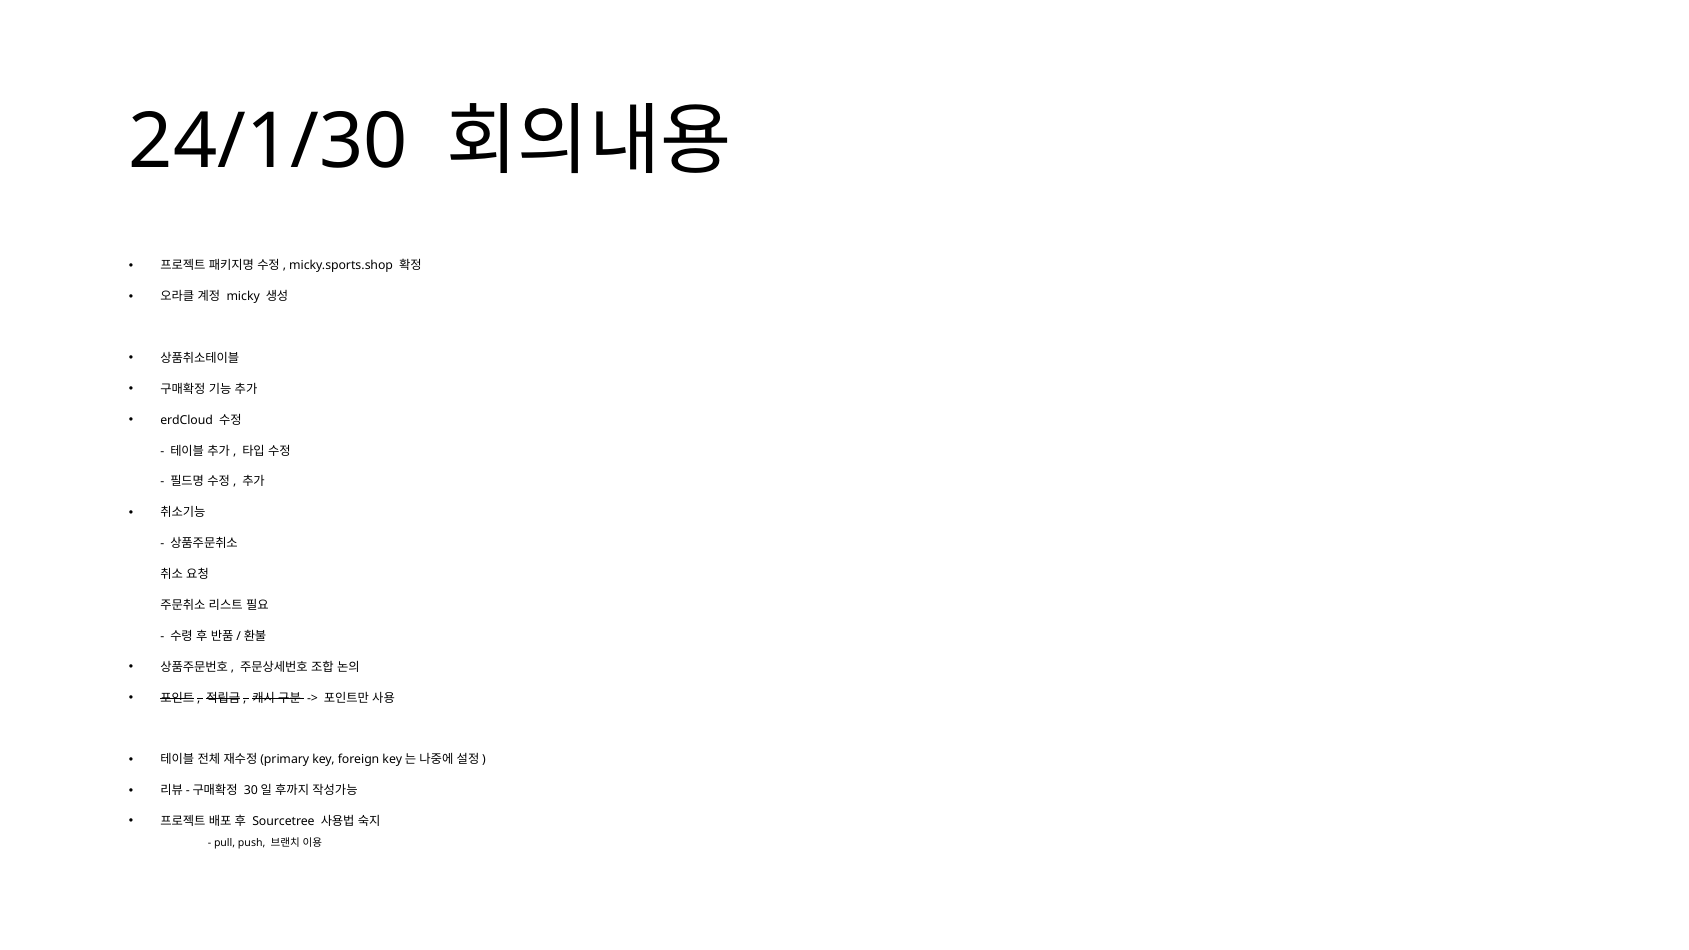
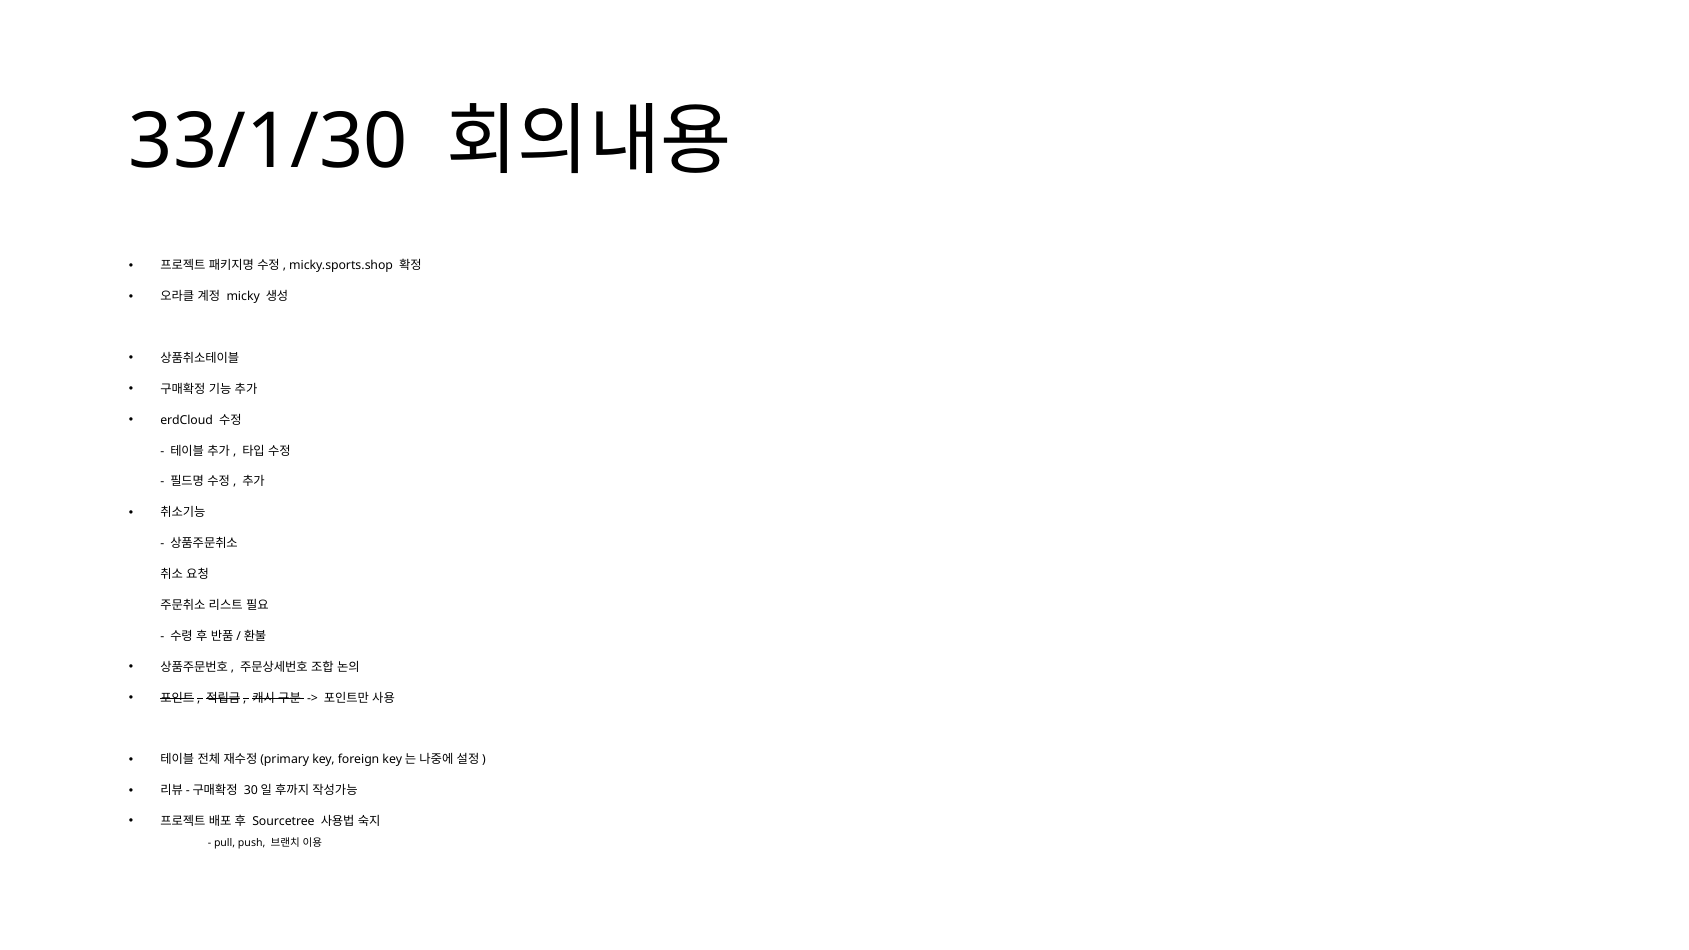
24/1/30: 24/1/30 -> 33/1/30
